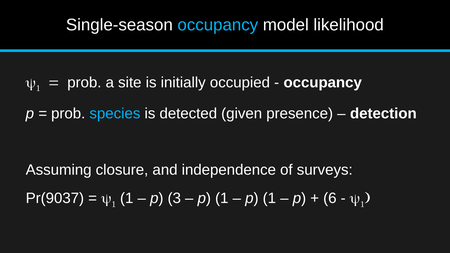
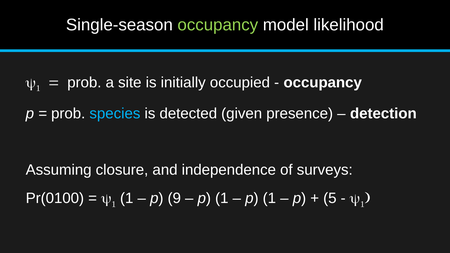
occupancy at (218, 25) colour: light blue -> light green
Pr(9037: Pr(9037 -> Pr(0100
3: 3 -> 9
6: 6 -> 5
